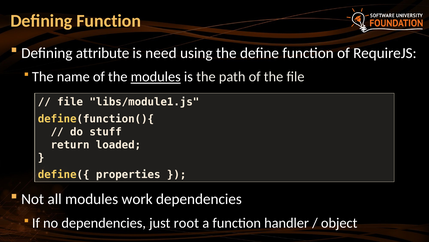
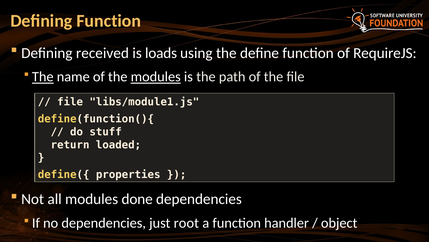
attribute: attribute -> received
need: need -> loads
The at (43, 77) underline: none -> present
work: work -> done
